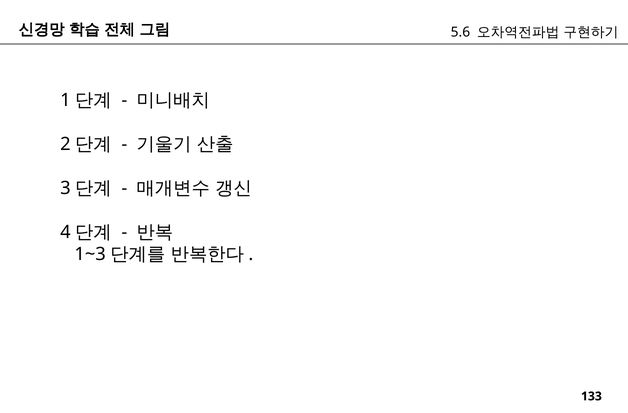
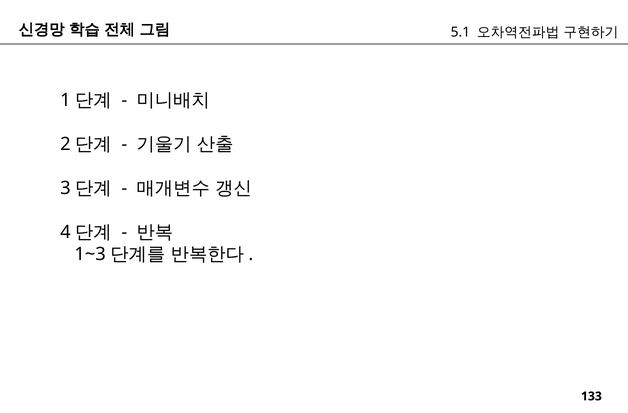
5.6: 5.6 -> 5.1
